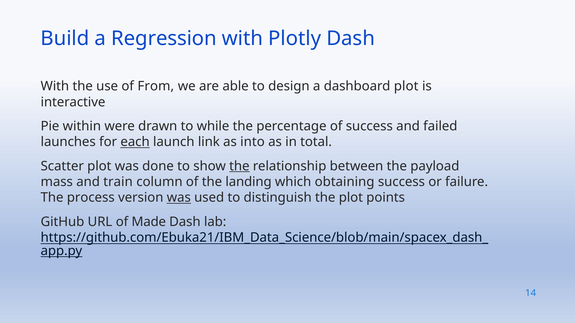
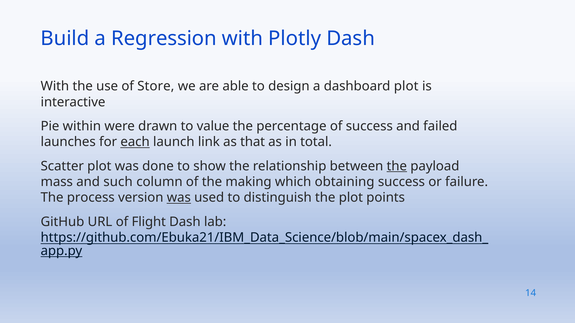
From: From -> Store
while: while -> value
into: into -> that
the at (239, 166) underline: present -> none
the at (397, 166) underline: none -> present
train: train -> such
landing: landing -> making
Made: Made -> Flight
